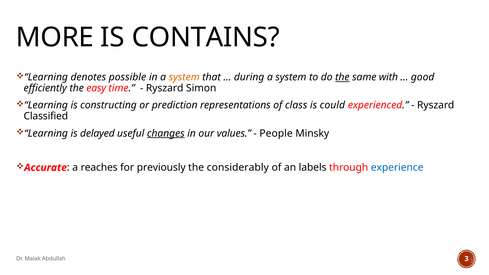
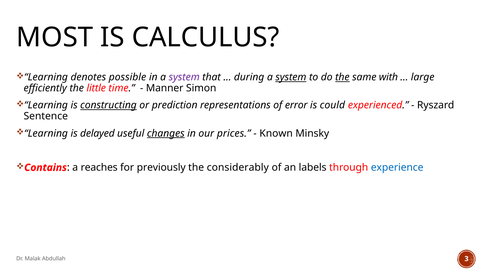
MORE: MORE -> MOST
CONTAINS: CONTAINS -> CALCULUS
system at (184, 77) colour: orange -> purple
system at (291, 77) underline: none -> present
good: good -> large
easy: easy -> little
Ryszard at (165, 88): Ryszard -> Manner
constructing underline: none -> present
class: class -> error
Classified: Classified -> Sentence
values: values -> prices
People: People -> Known
Accurate: Accurate -> Contains
